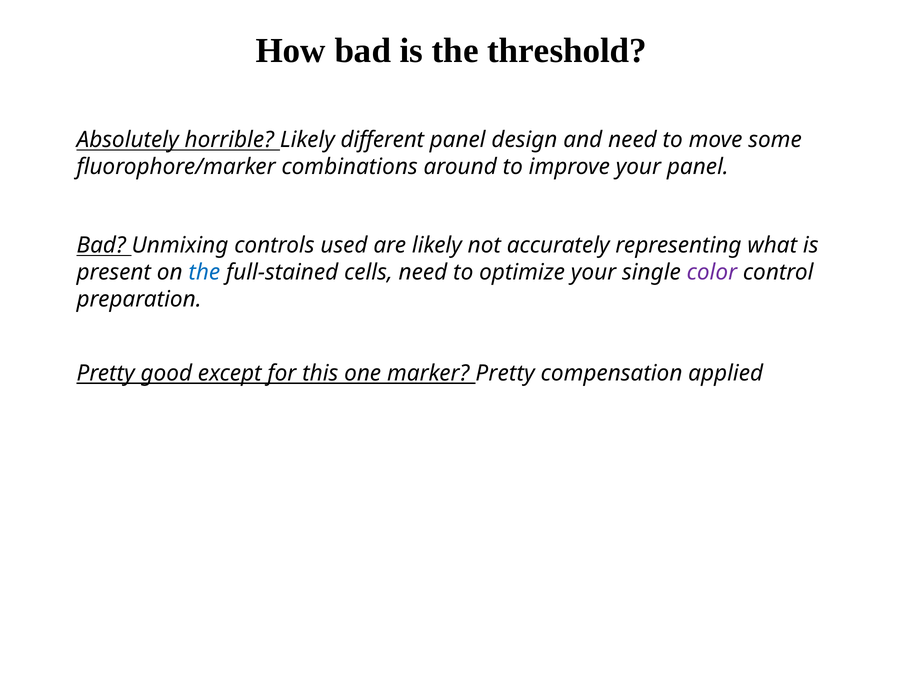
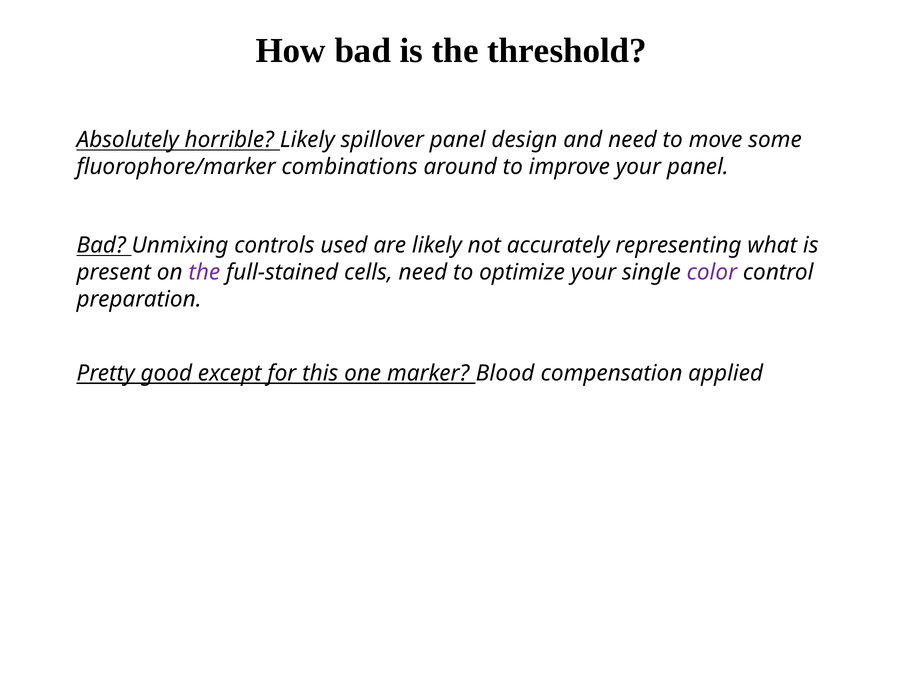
different: different -> spillover
the at (204, 272) colour: blue -> purple
marker Pretty: Pretty -> Blood
